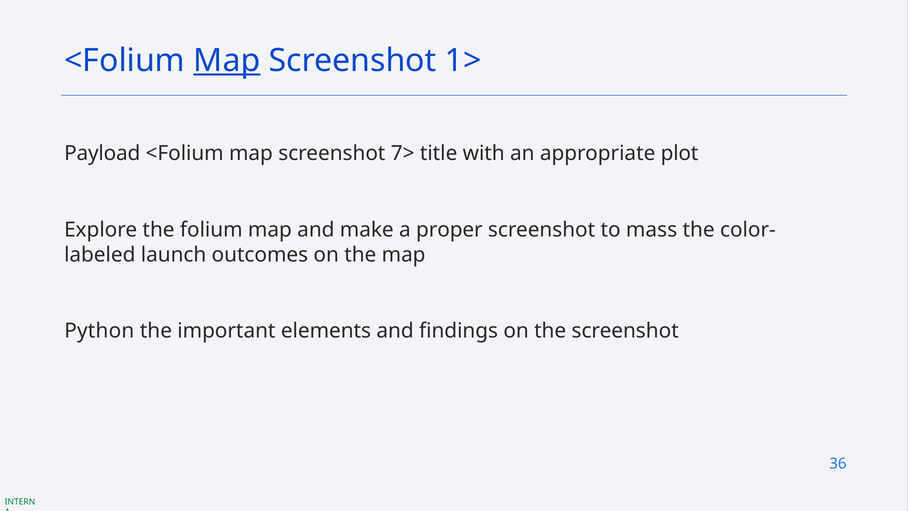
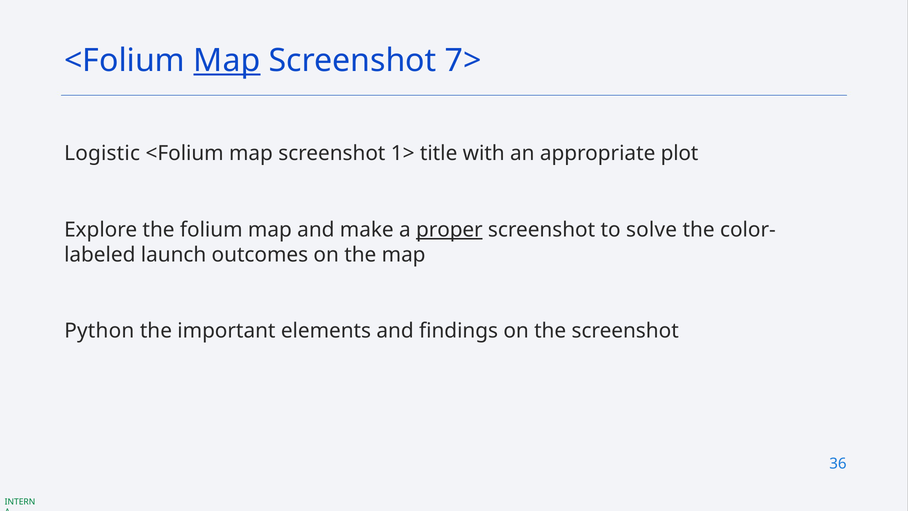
1>: 1> -> 7>
Payload: Payload -> Logistic
7>: 7> -> 1>
proper underline: none -> present
mass: mass -> solve
